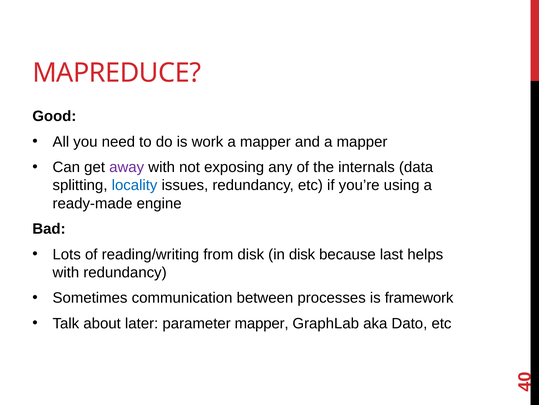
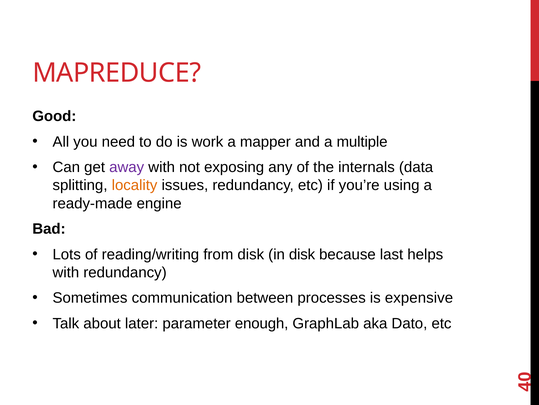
and a mapper: mapper -> multiple
locality colour: blue -> orange
framework: framework -> expensive
parameter mapper: mapper -> enough
